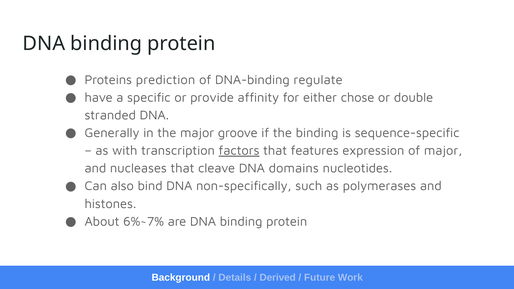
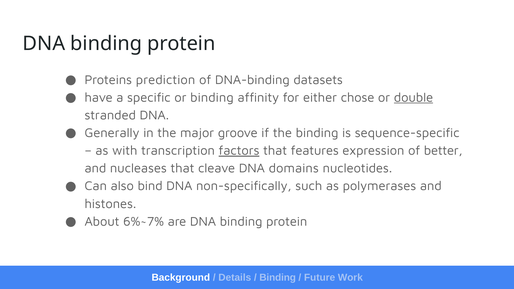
regulate: regulate -> datasets
or provide: provide -> binding
double underline: none -> present
of major: major -> better
Derived at (278, 278): Derived -> Binding
